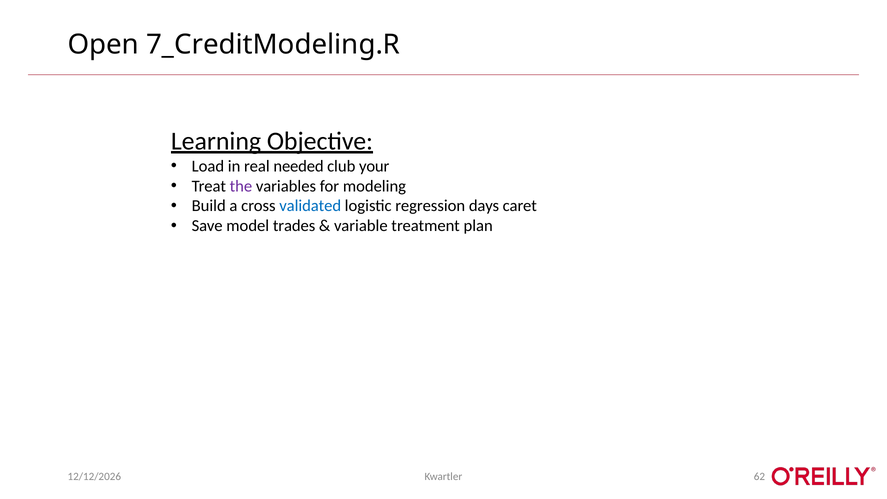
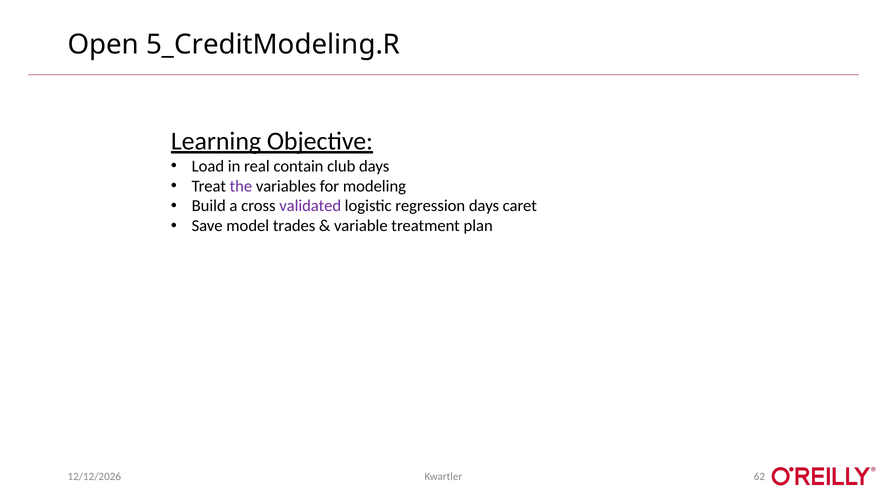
7_CreditModeling.R: 7_CreditModeling.R -> 5_CreditModeling.R
needed: needed -> contain
club your: your -> days
validated colour: blue -> purple
